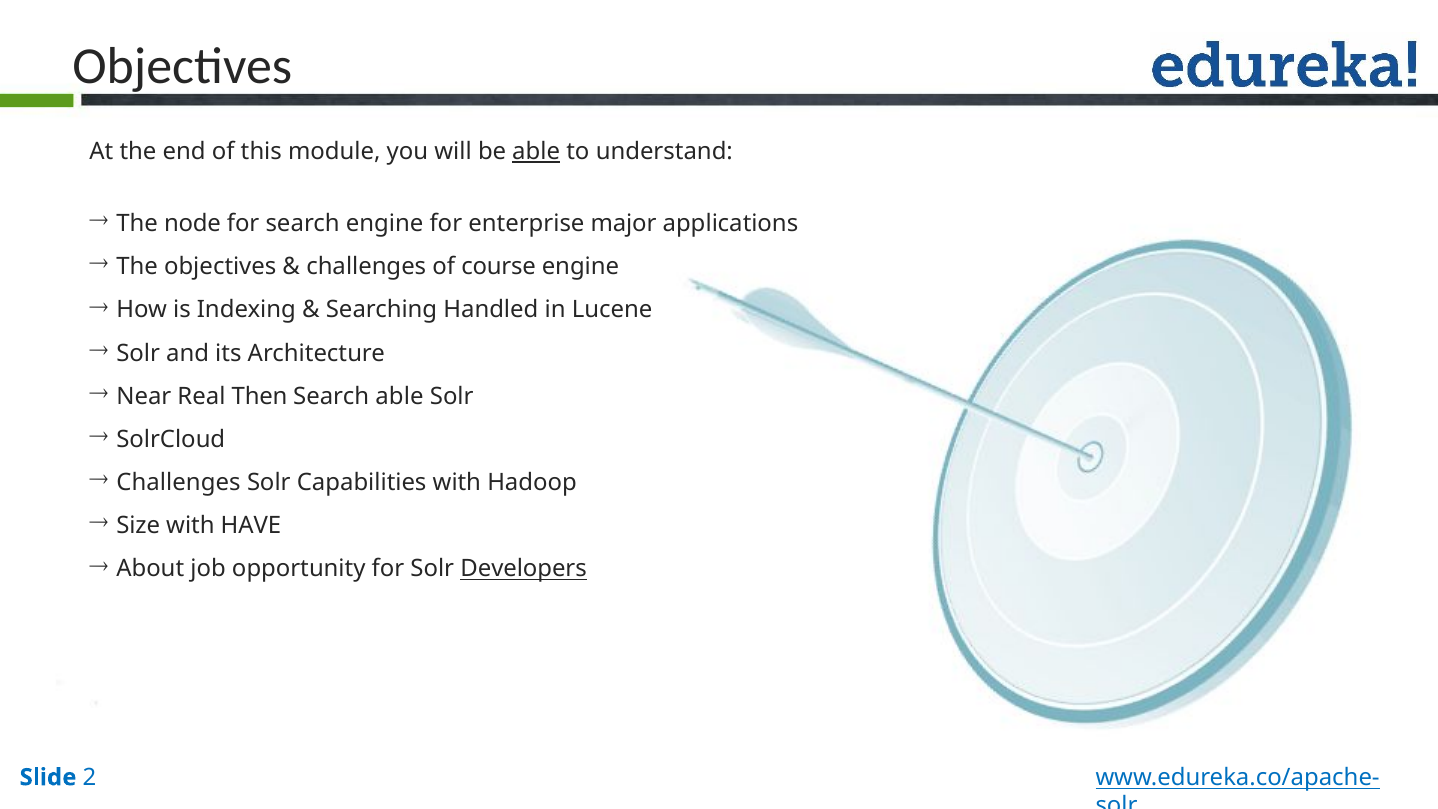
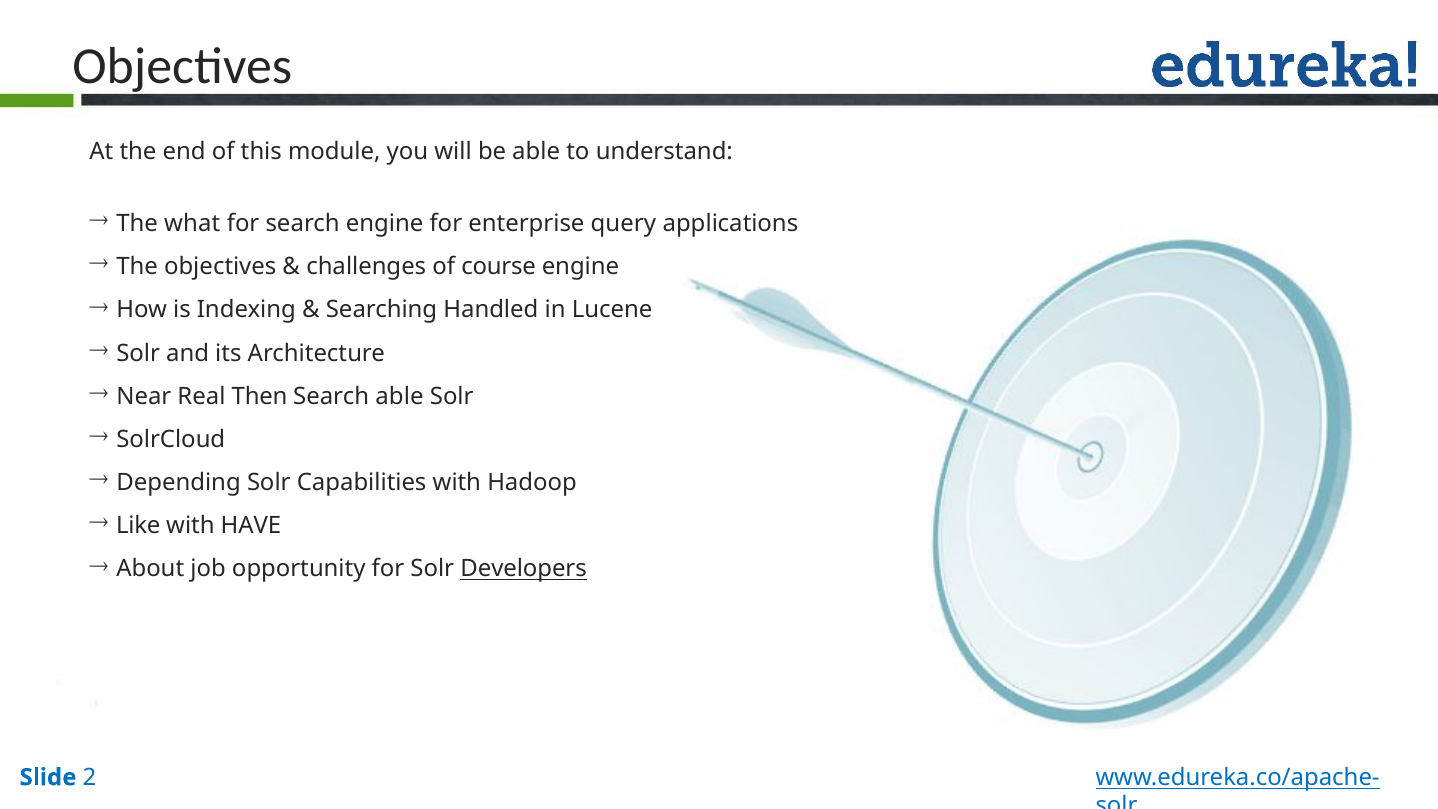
able at (536, 152) underline: present -> none
node: node -> what
major: major -> query
Challenges at (179, 483): Challenges -> Depending
Size: Size -> Like
